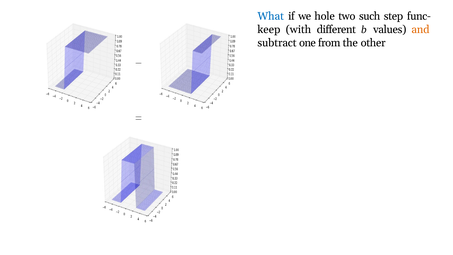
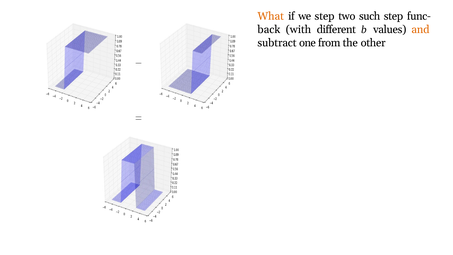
What colour: blue -> orange
we hole: hole -> step
keep: keep -> back
